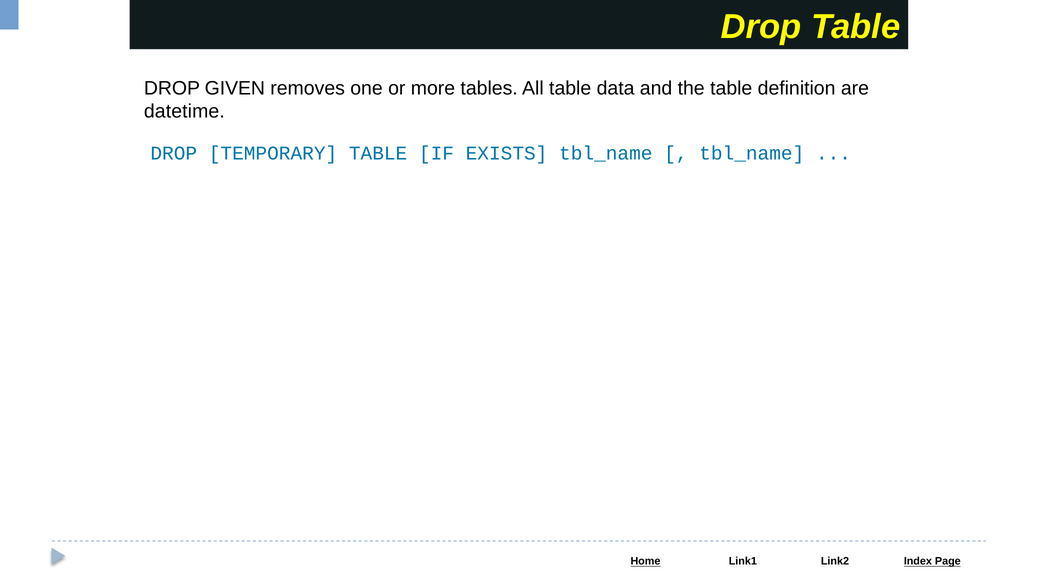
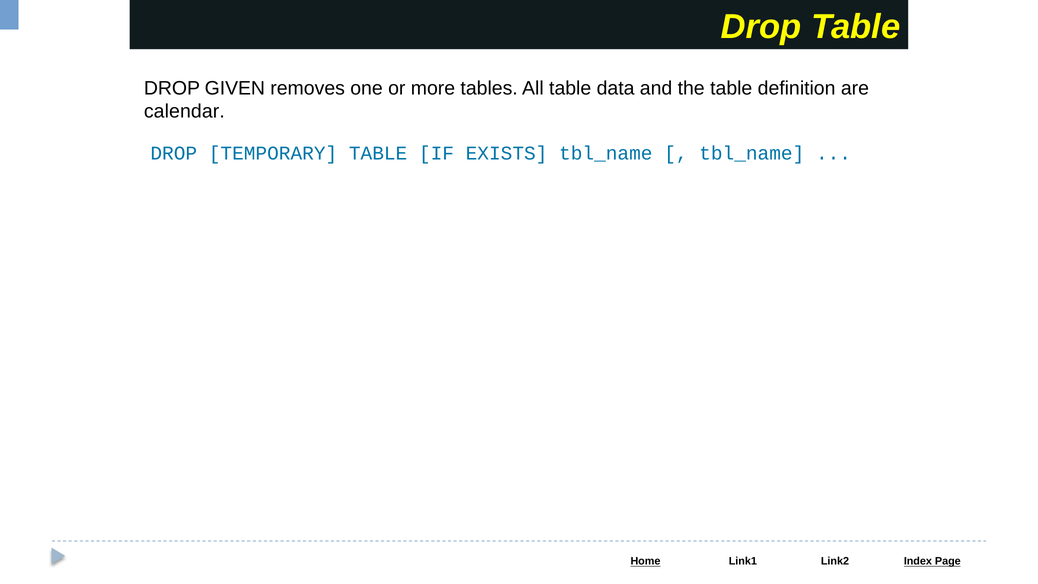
datetime: datetime -> calendar
